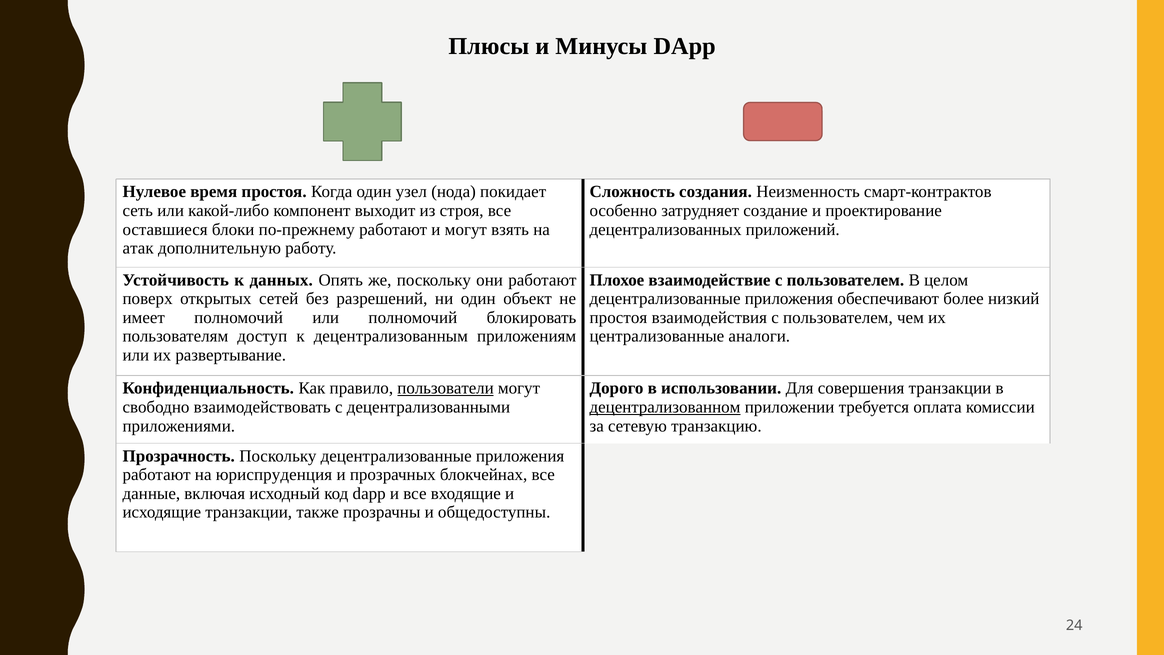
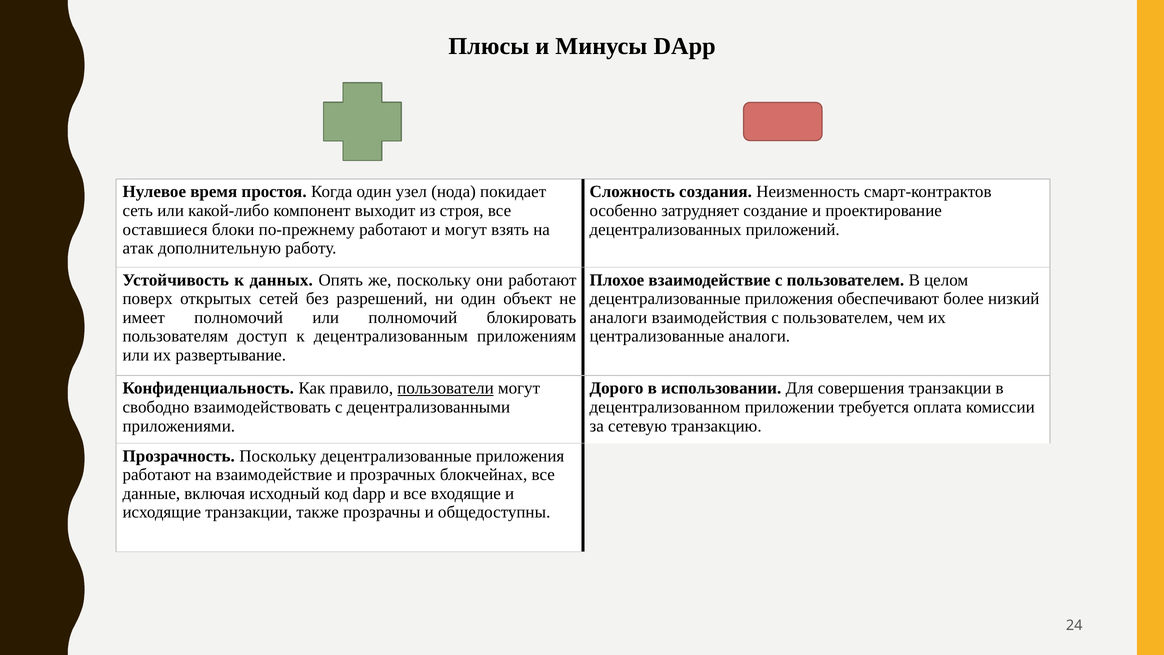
простоя at (618, 317): простоя -> аналоги
децентрализованном underline: present -> none
на юриспруденция: юриспруденция -> взаимодействие
